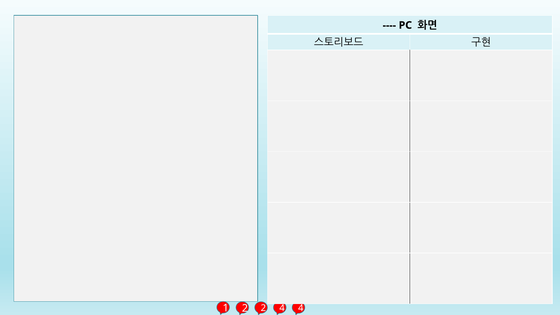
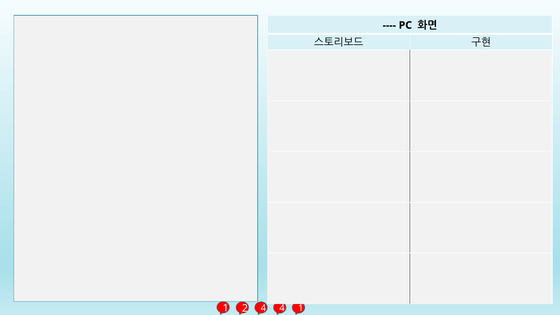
2 at (263, 308): 2 -> 4
4 4: 4 -> 1
